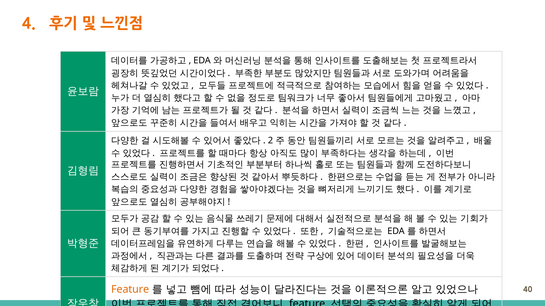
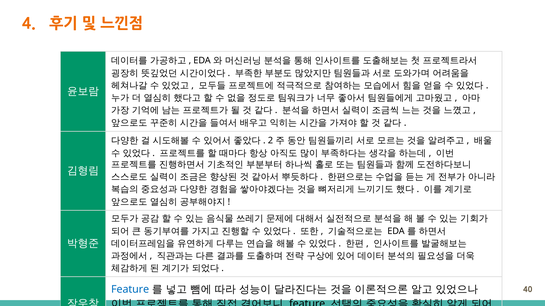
Feature at (130, 290) colour: orange -> blue
